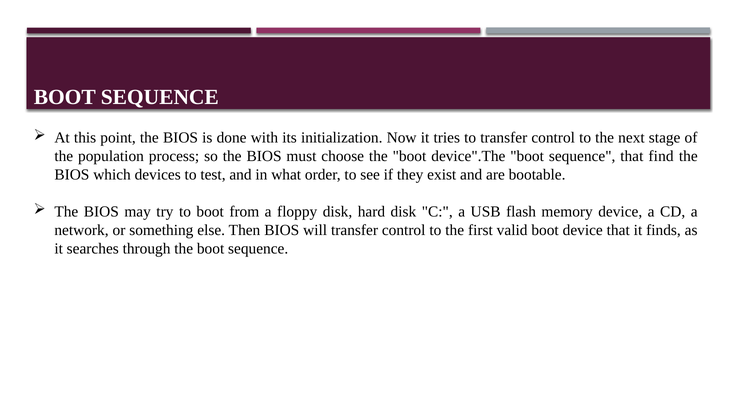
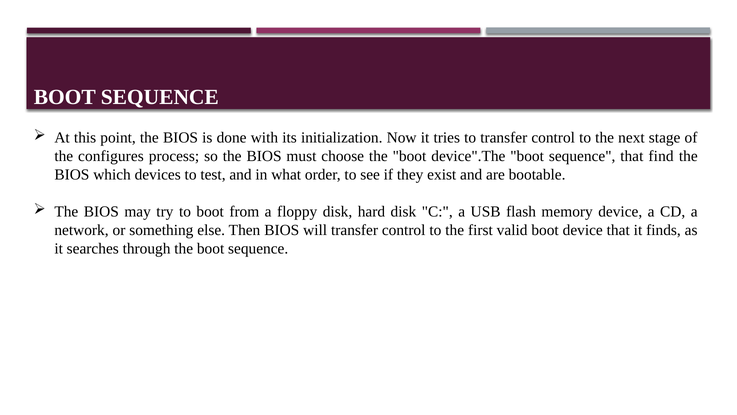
population: population -> configures
